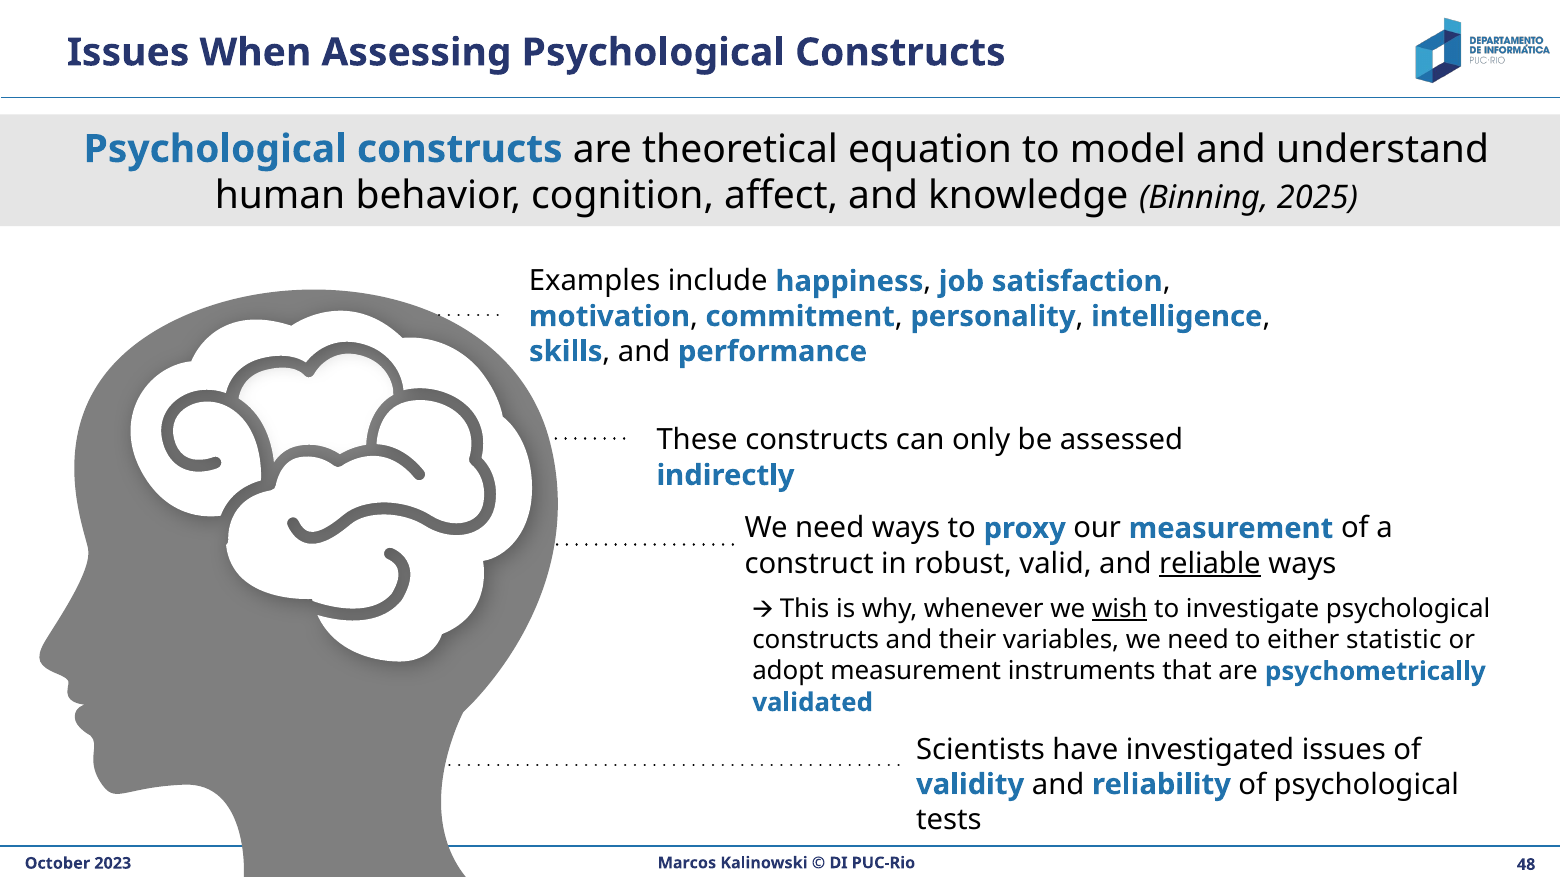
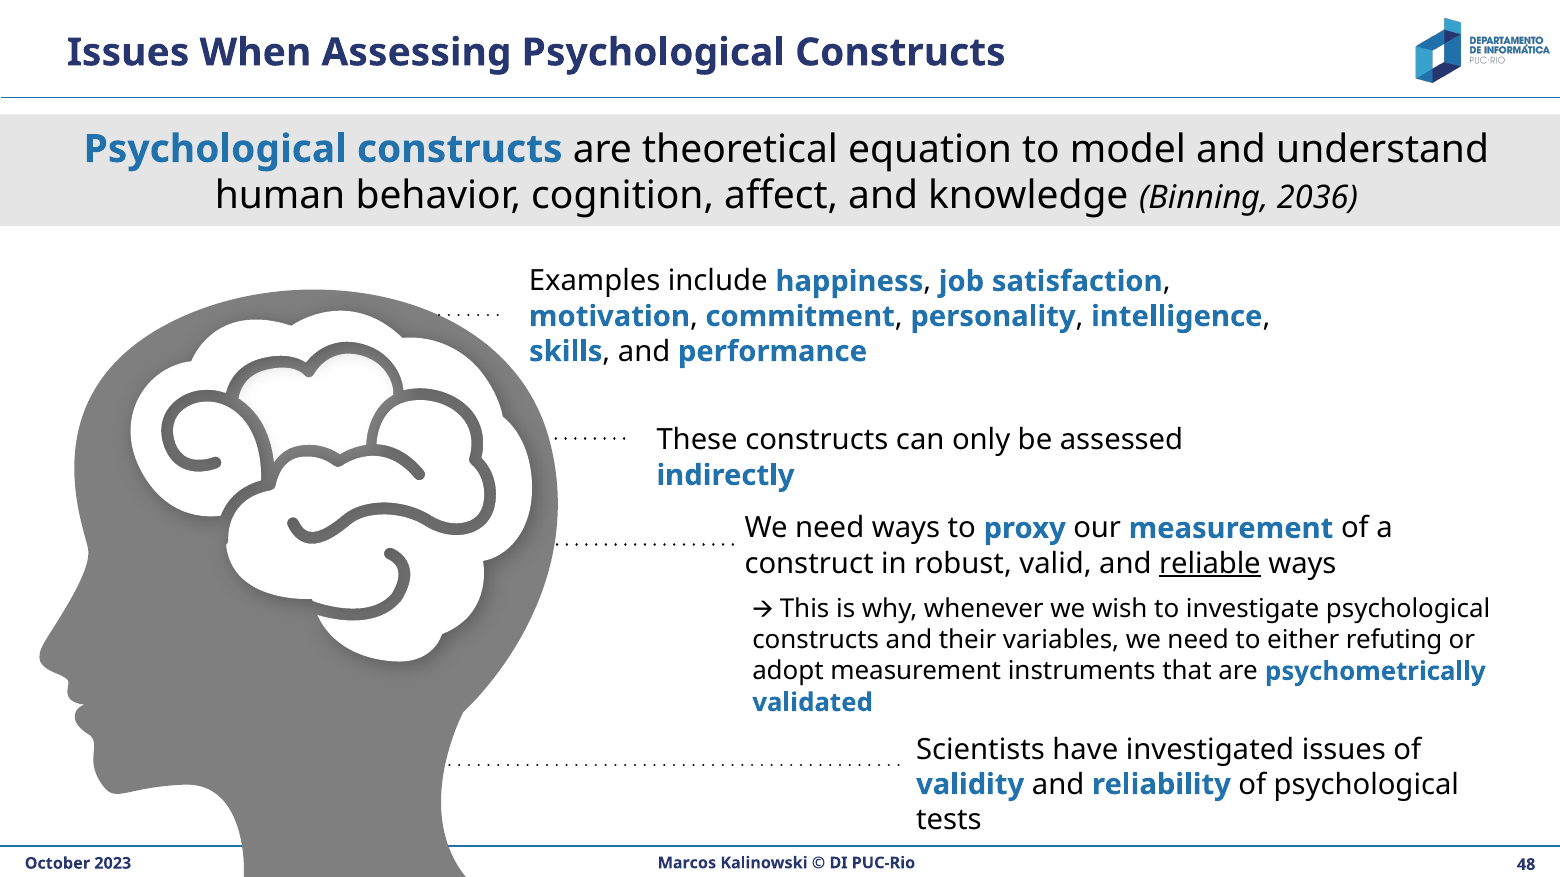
2025: 2025 -> 2036
wish underline: present -> none
statistic: statistic -> refuting
